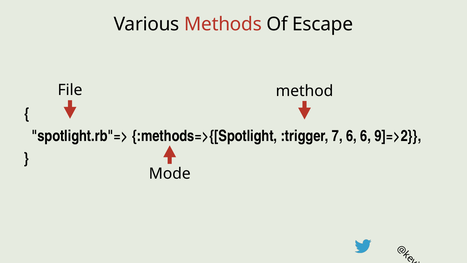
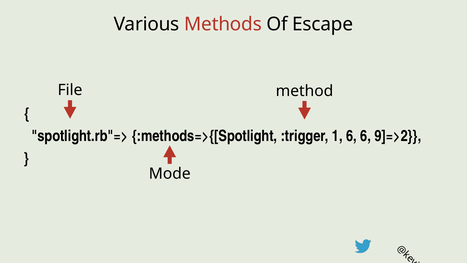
7: 7 -> 1
